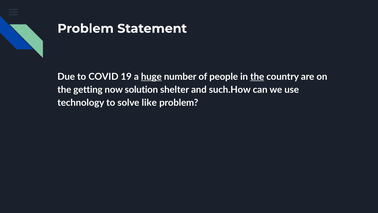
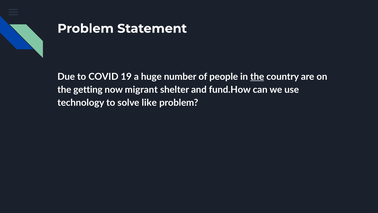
huge underline: present -> none
solution: solution -> migrant
such.How: such.How -> fund.How
